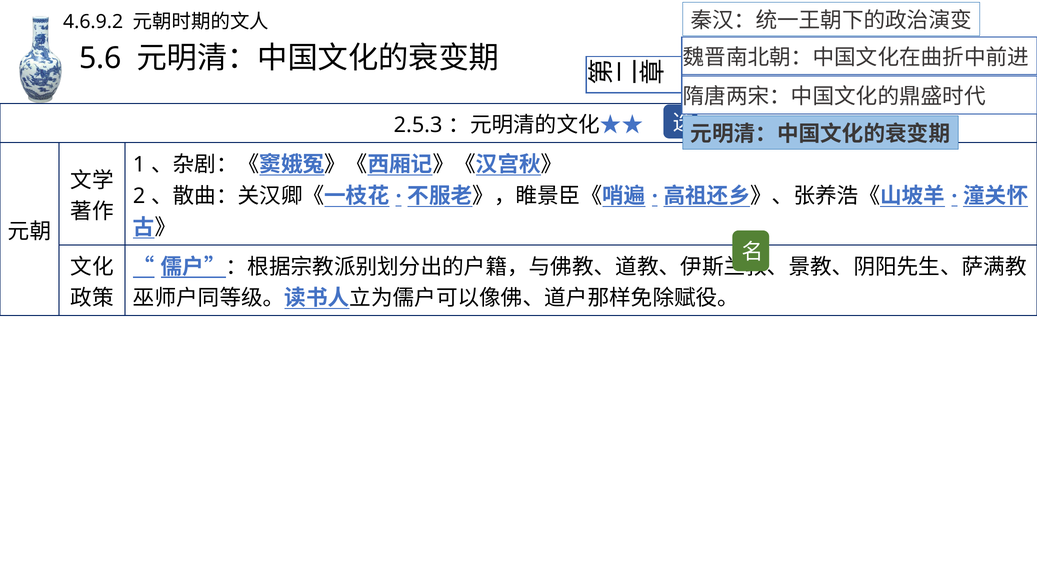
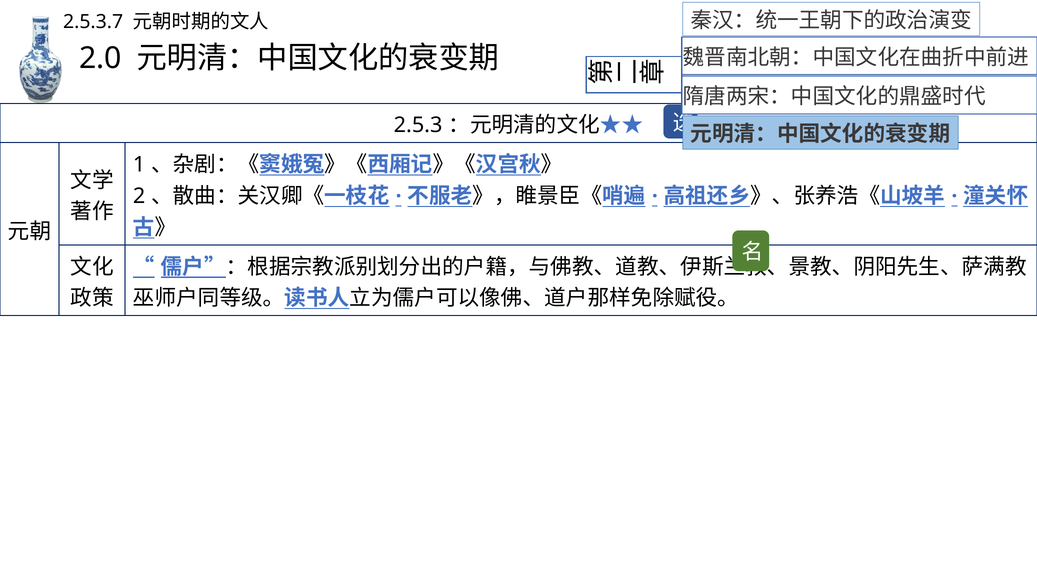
4.6.9.2: 4.6.9.2 -> 2.5.3.7
5.6: 5.6 -> 2.0
